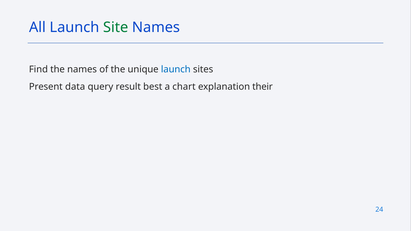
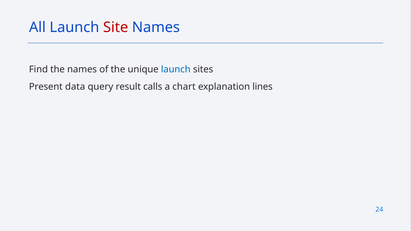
Site colour: green -> red
best: best -> calls
their: their -> lines
